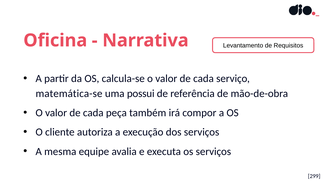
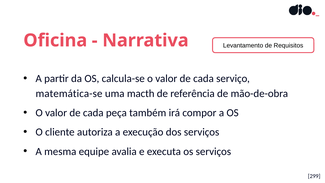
possui: possui -> macth
